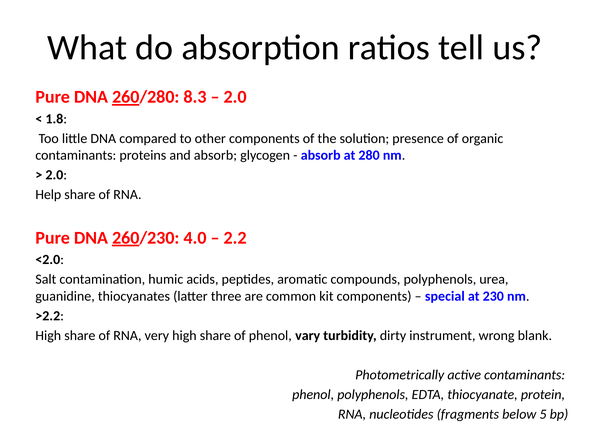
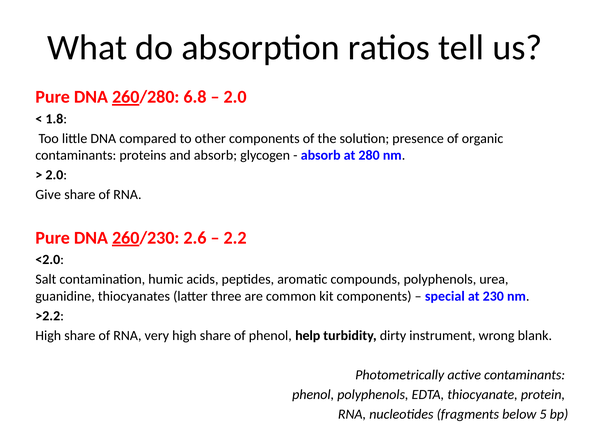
8.3: 8.3 -> 6.8
Help: Help -> Give
4.0: 4.0 -> 2.6
vary: vary -> help
